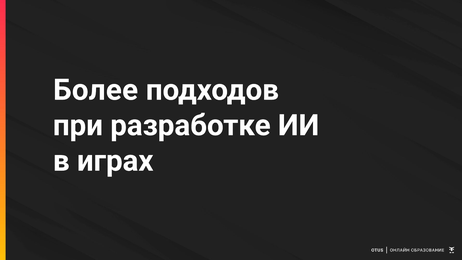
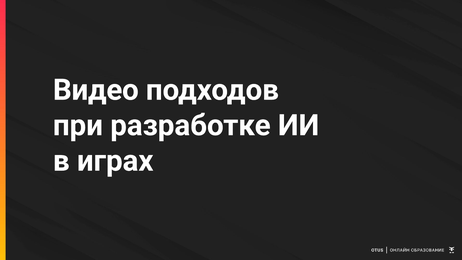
Более: Более -> Видео
